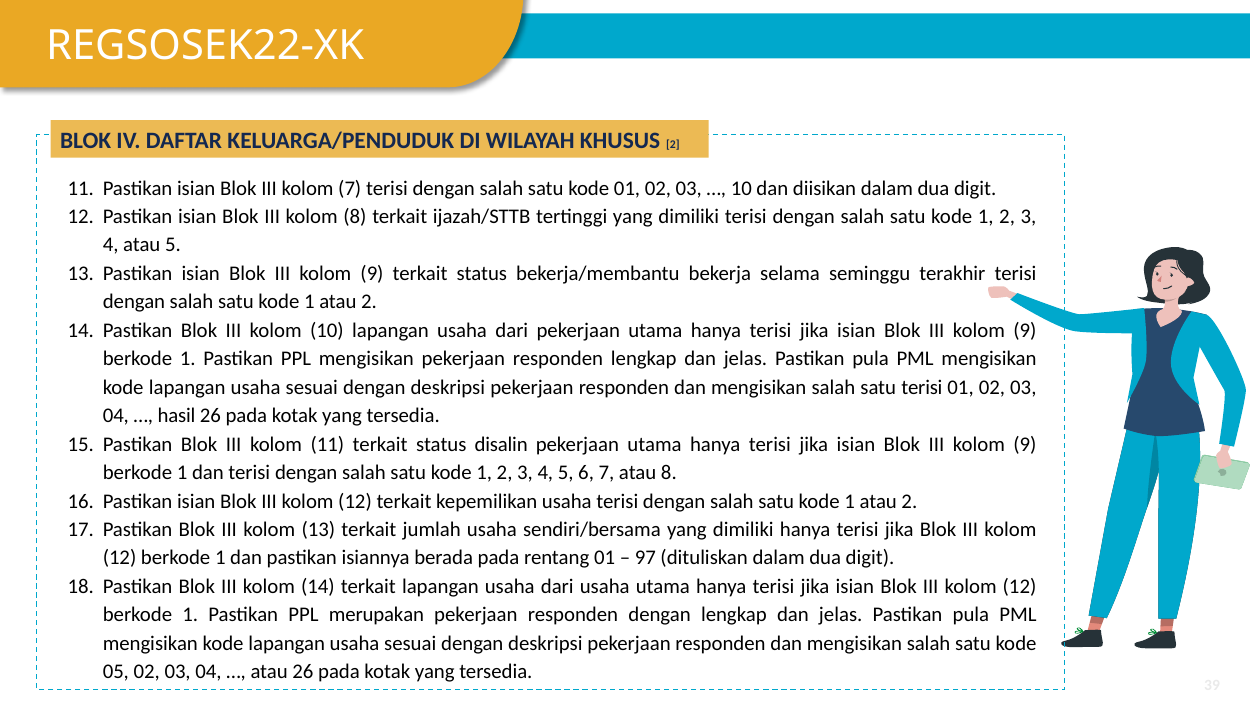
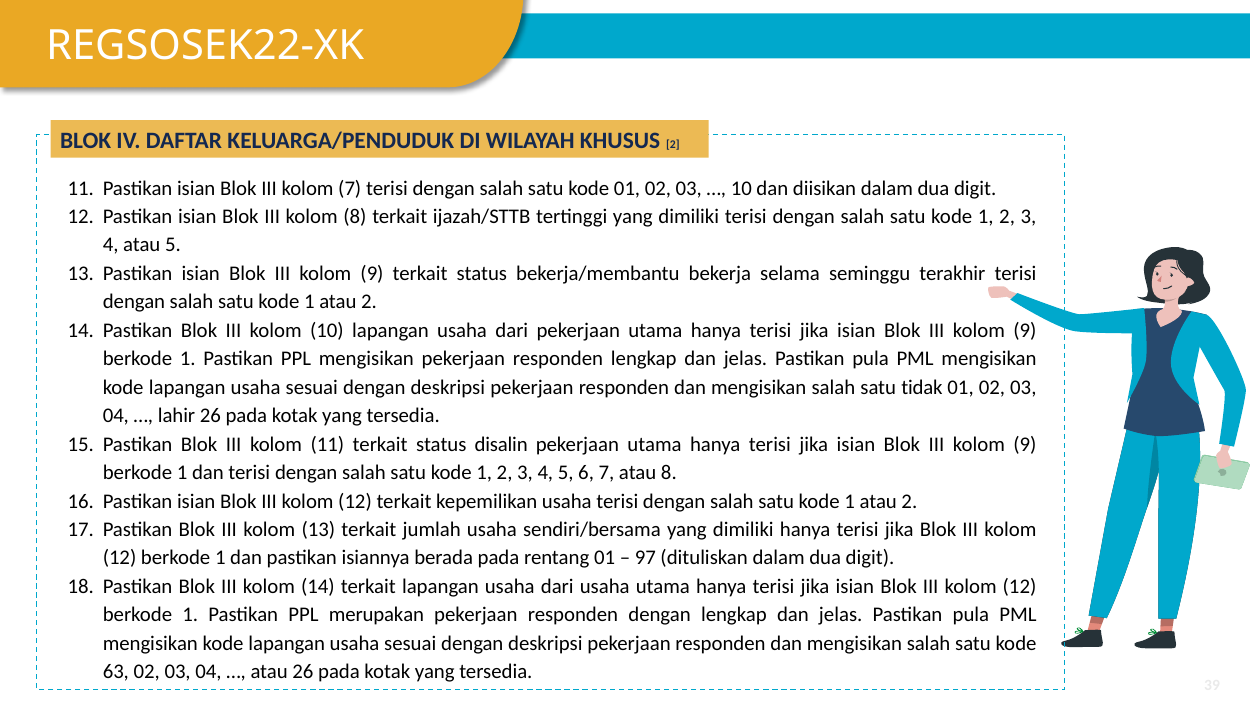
satu terisi: terisi -> tidak
hasil: hasil -> lahir
05: 05 -> 63
